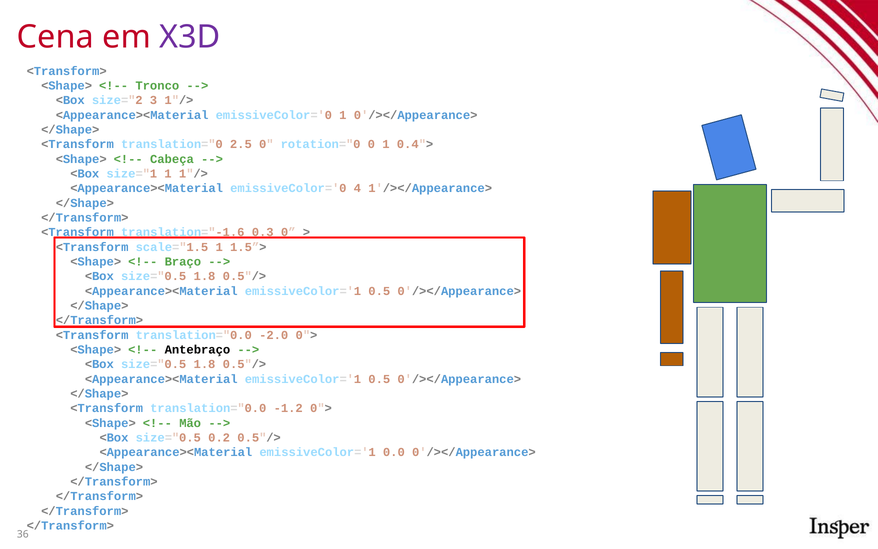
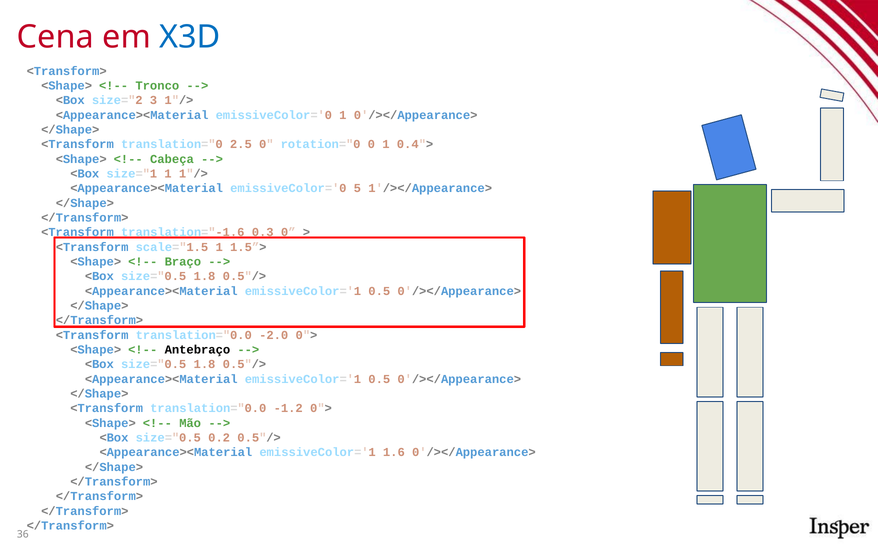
X3D colour: purple -> blue
4: 4 -> 5
0.0: 0.0 -> 1.6
